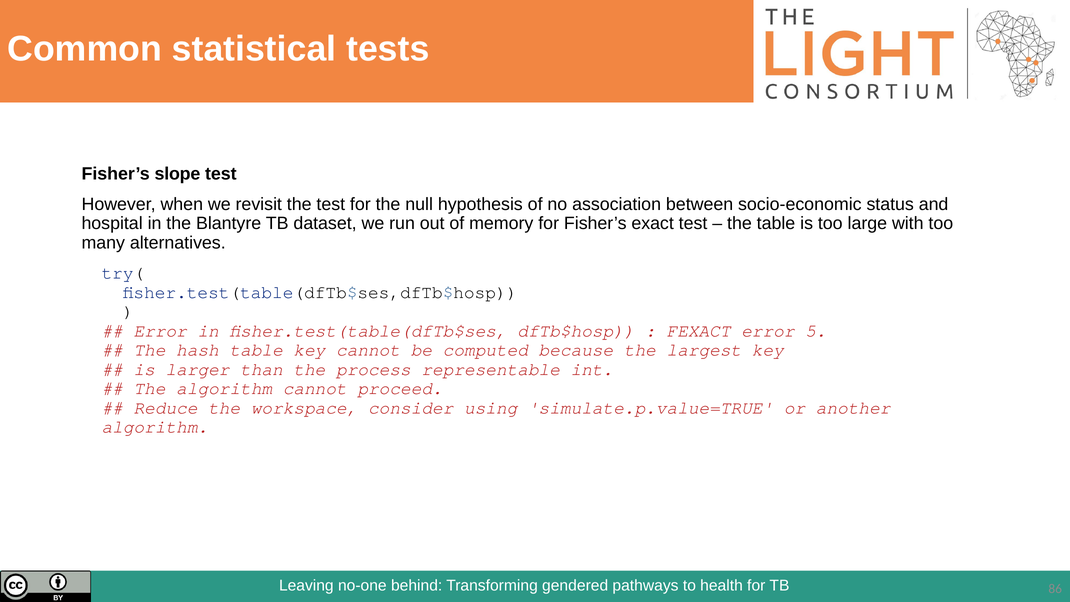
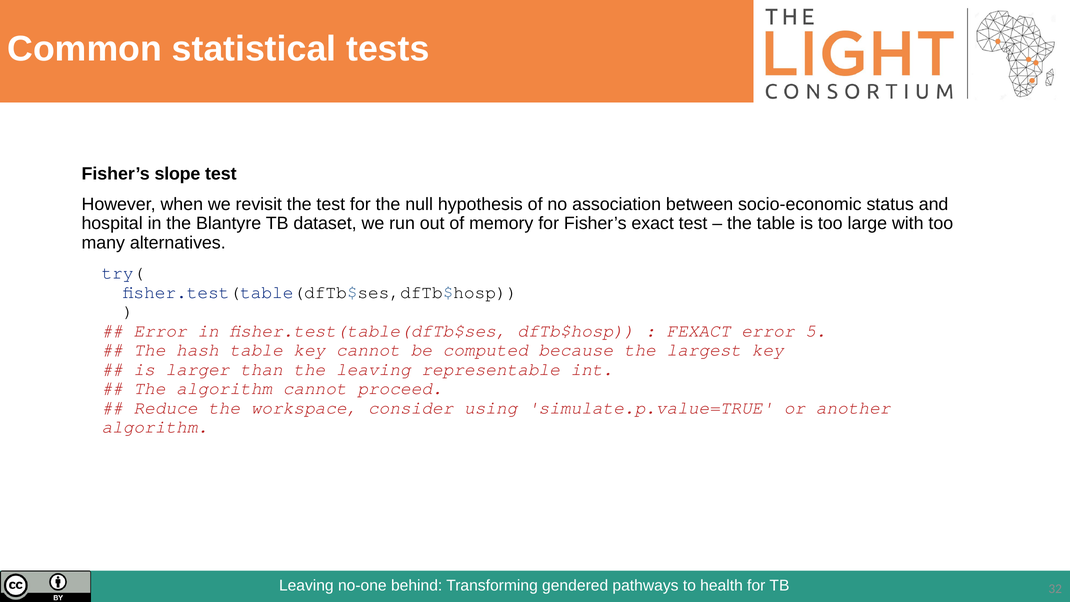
the process: process -> leaving
86: 86 -> 32
